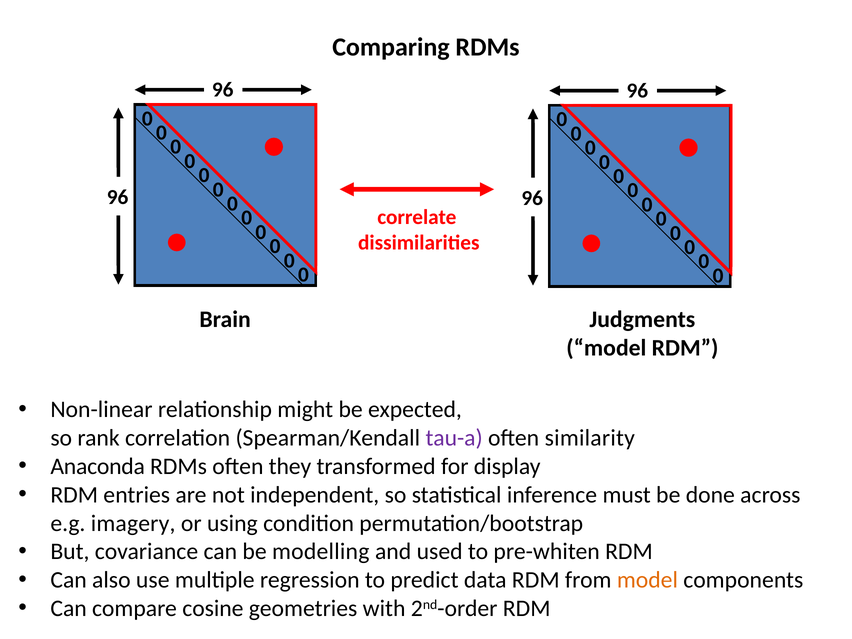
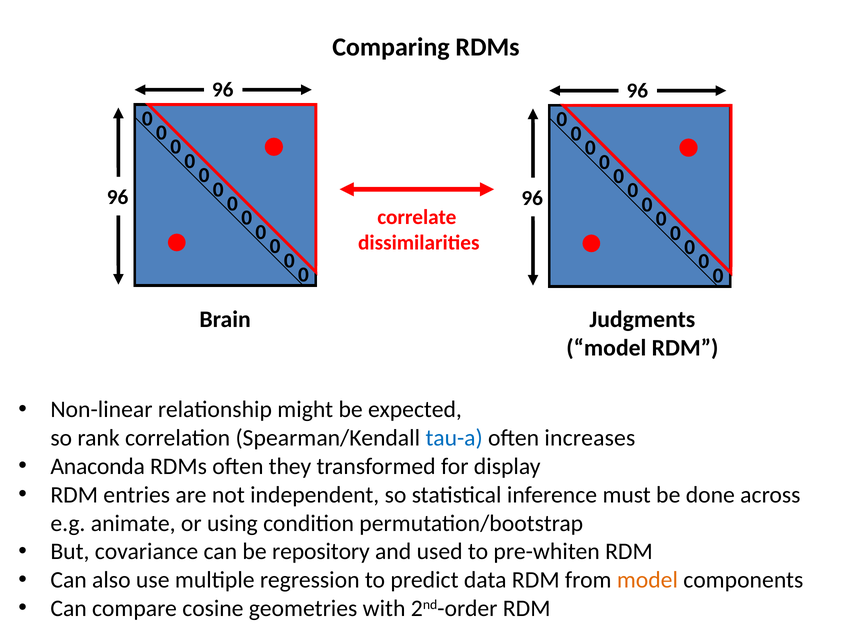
tau-a colour: purple -> blue
similarity: similarity -> increases
imagery: imagery -> animate
modelling: modelling -> repository
